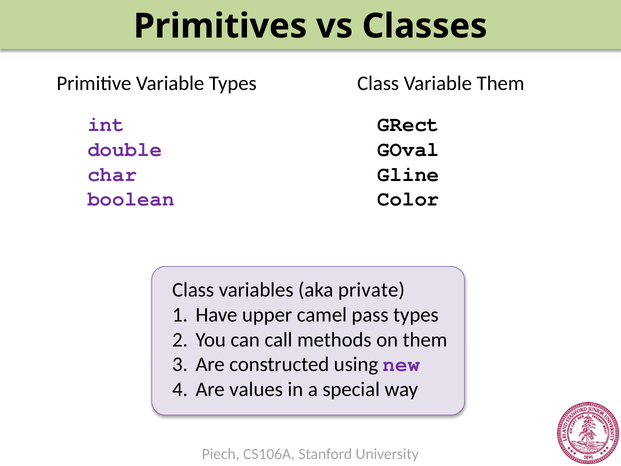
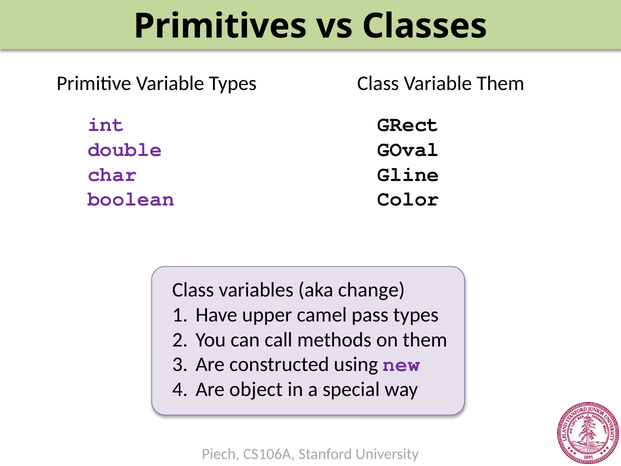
private: private -> change
values: values -> object
